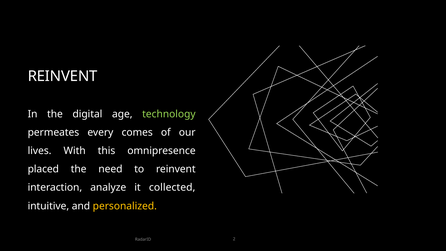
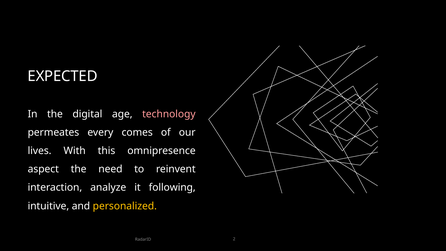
REINVENT at (63, 76): REINVENT -> EXPECTED
technology colour: light green -> pink
placed: placed -> aspect
collected: collected -> following
